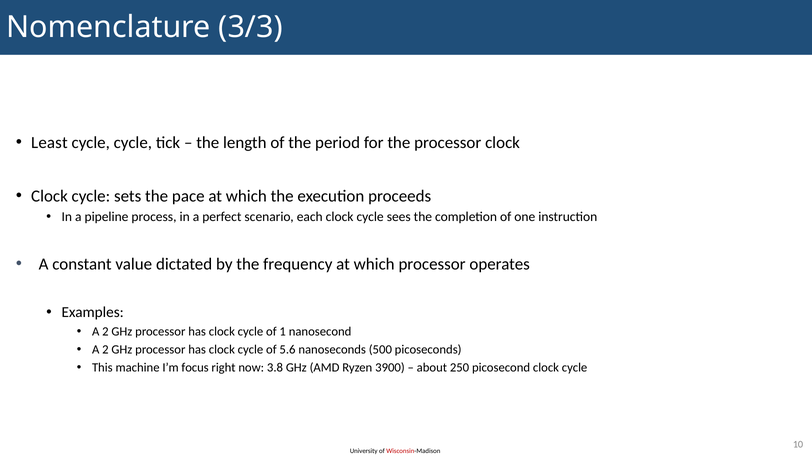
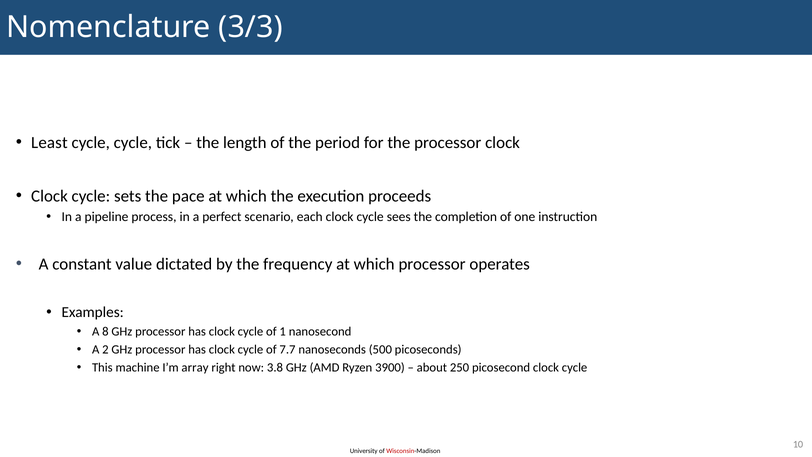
2 at (105, 332): 2 -> 8
5.6: 5.6 -> 7.7
focus: focus -> array
